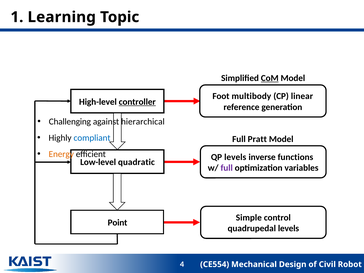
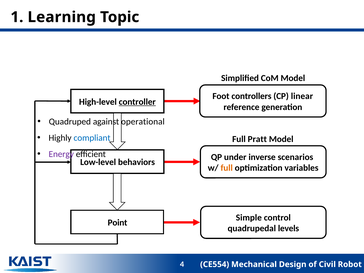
CoM underline: present -> none
multibody: multibody -> controllers
Challenging: Challenging -> Quadruped
hierarchical: hierarchical -> operational
Energy colour: orange -> purple
QP levels: levels -> under
functions: functions -> scenarios
quadratic: quadratic -> behaviors
full at (227, 168) colour: purple -> orange
